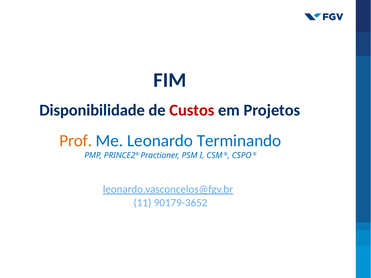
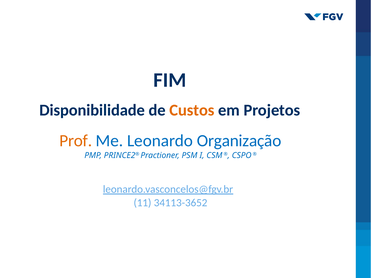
Custos colour: red -> orange
Terminando: Terminando -> Organização
90179-3652: 90179-3652 -> 34113-3652
